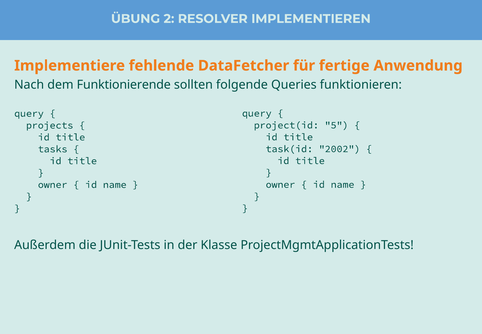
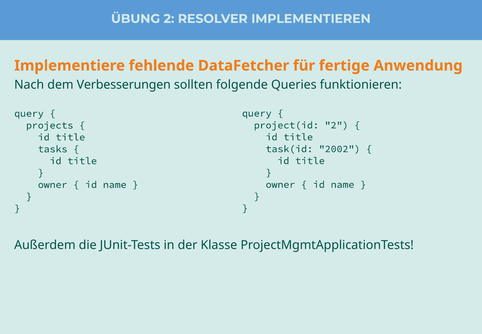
Funktionierende: Funktionierende -> Verbesserungen
project(id 5: 5 -> 2
